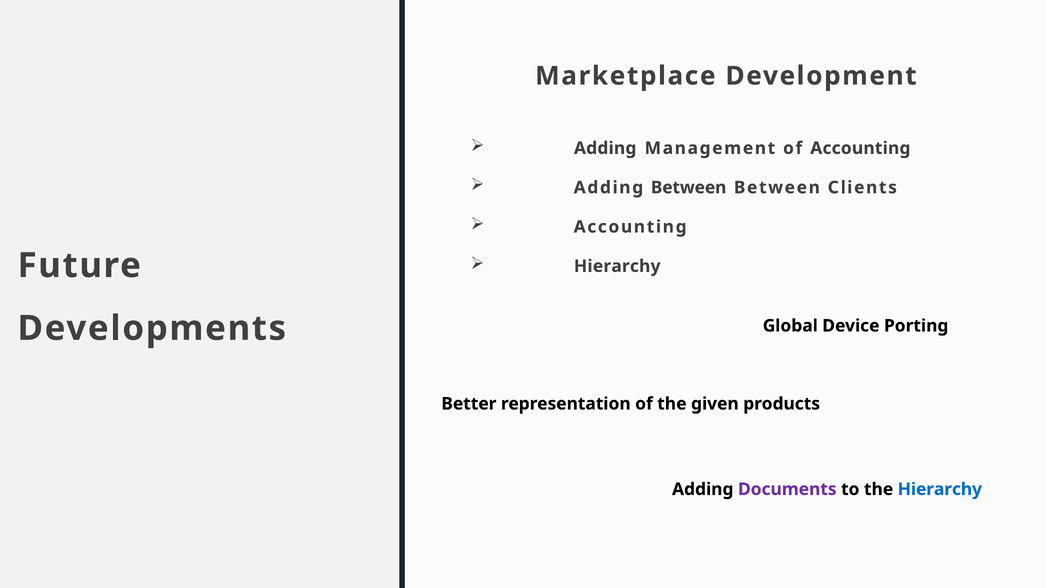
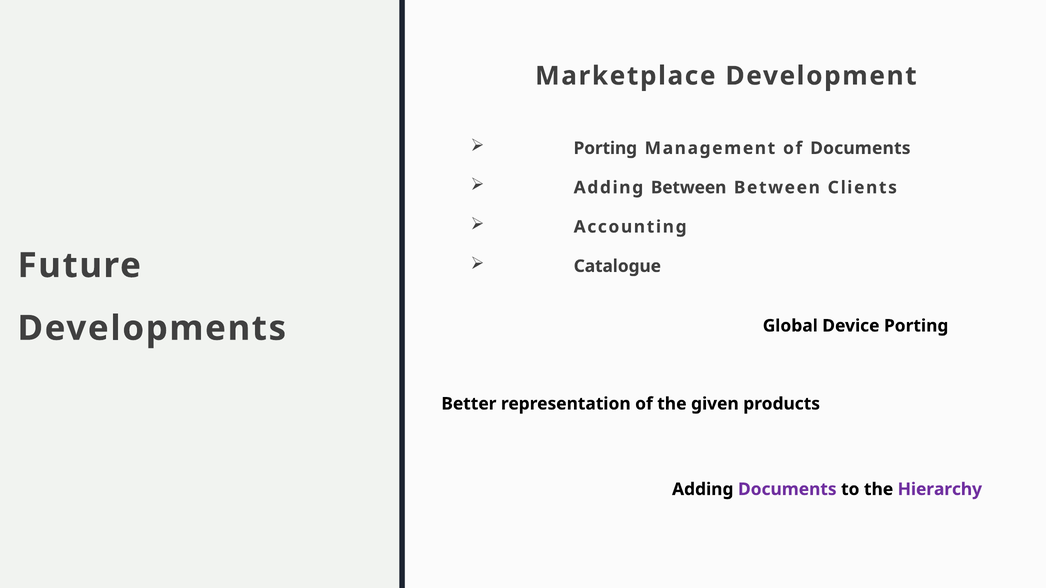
Adding at (605, 148): Adding -> Porting
of Accounting: Accounting -> Documents
Hierarchy at (617, 266): Hierarchy -> Catalogue
Hierarchy at (940, 490) colour: blue -> purple
